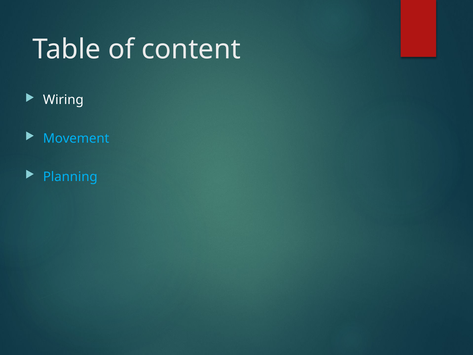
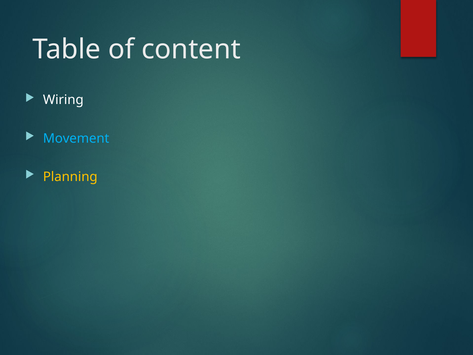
Planning colour: light blue -> yellow
